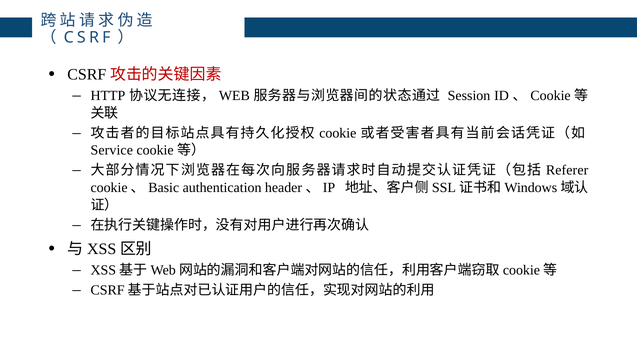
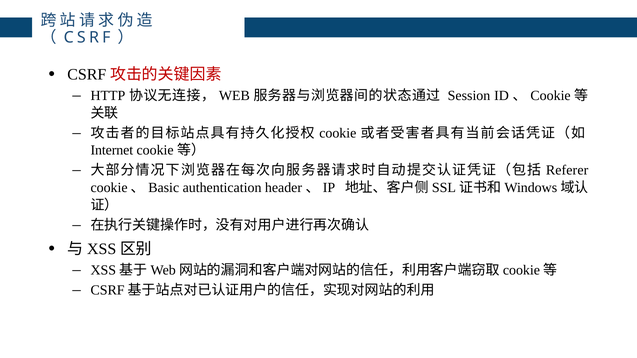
Service: Service -> Internet
